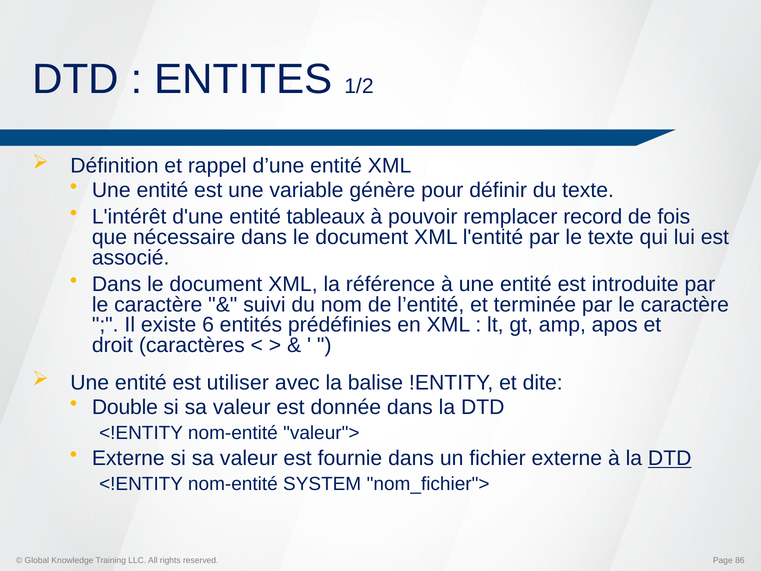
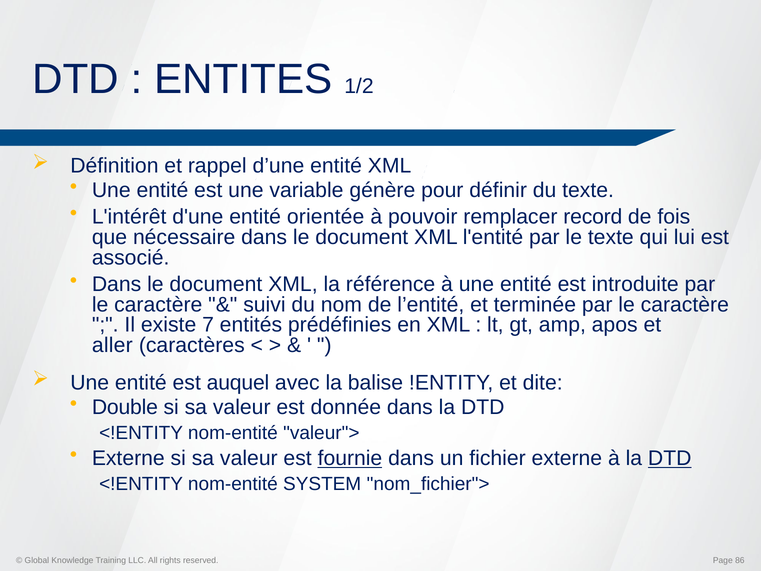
tableaux: tableaux -> orientée
6: 6 -> 7
droit: droit -> aller
utiliser: utiliser -> auquel
fournie underline: none -> present
